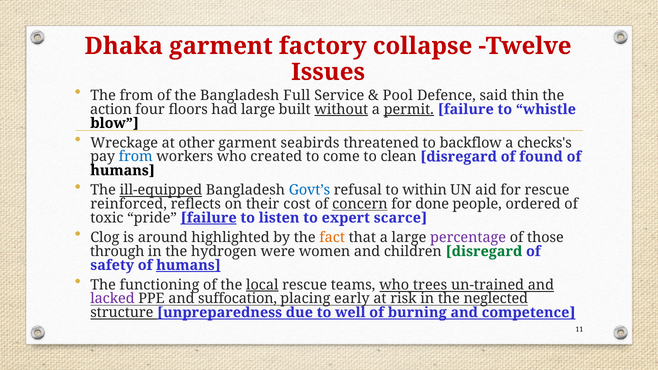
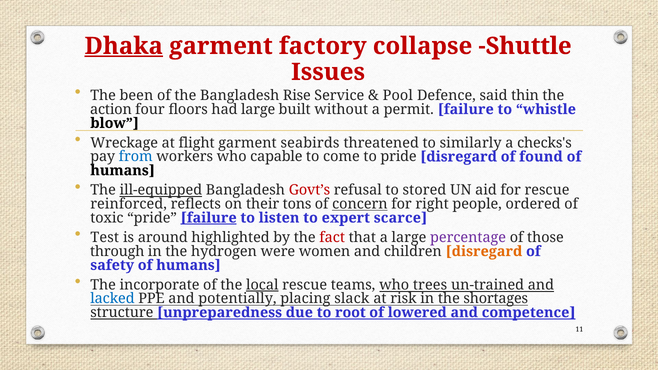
Dhaka underline: none -> present
Twelve: Twelve -> Shuttle
The from: from -> been
Full: Full -> Rise
without underline: present -> none
permit underline: present -> none
other: other -> flight
backflow: backflow -> similarly
created: created -> capable
to clean: clean -> pride
Govt’s colour: blue -> red
within: within -> stored
cost: cost -> tons
done: done -> right
Clog: Clog -> Test
fact colour: orange -> red
disregard at (484, 251) colour: green -> orange
humans at (188, 265) underline: present -> none
functioning: functioning -> incorporate
lacked colour: purple -> blue
suffocation: suffocation -> potentially
early: early -> slack
neglected: neglected -> shortages
well: well -> root
burning: burning -> lowered
